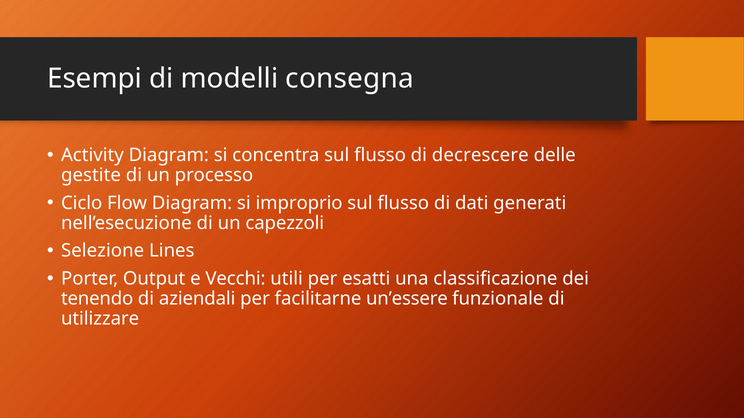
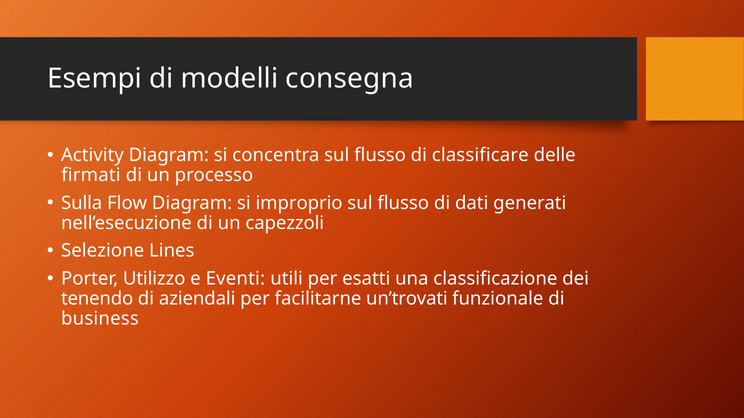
decrescere: decrescere -> classificare
gestite: gestite -> firmati
Ciclo: Ciclo -> Sulla
Output: Output -> Utilizzo
Vecchi: Vecchi -> Eventi
un’essere: un’essere -> un’trovati
utilizzare: utilizzare -> business
